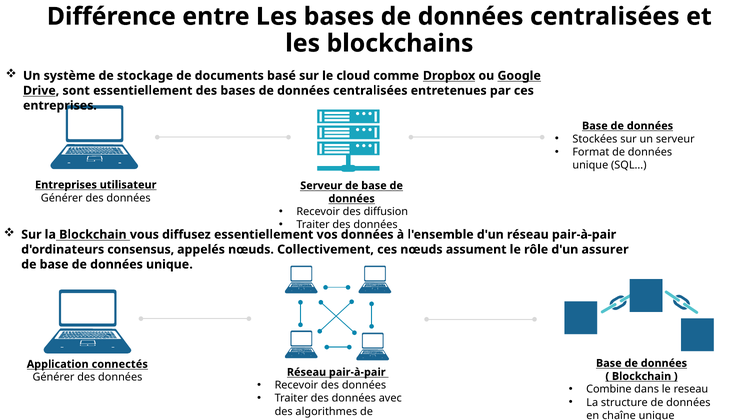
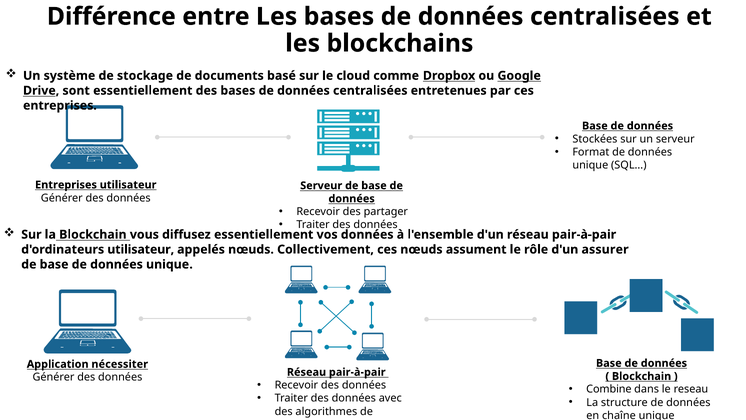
diffusion: diffusion -> partager
d'ordinateurs consensus: consensus -> utilisateur
connectés: connectés -> nécessiter
